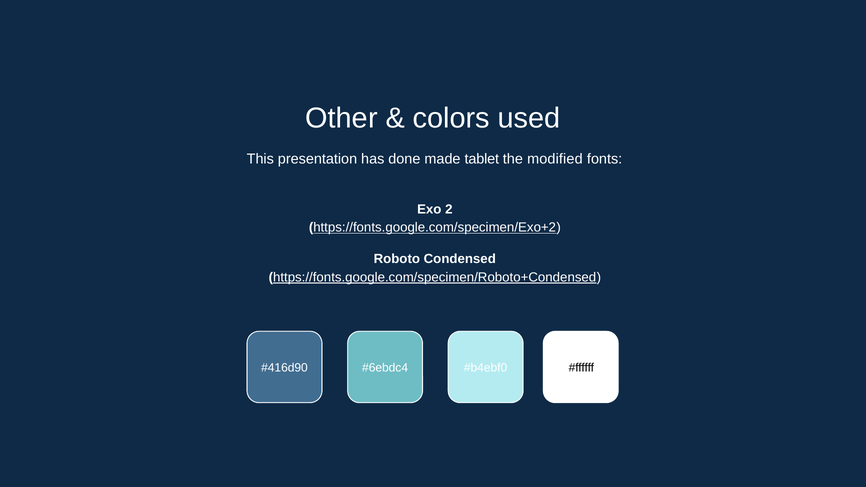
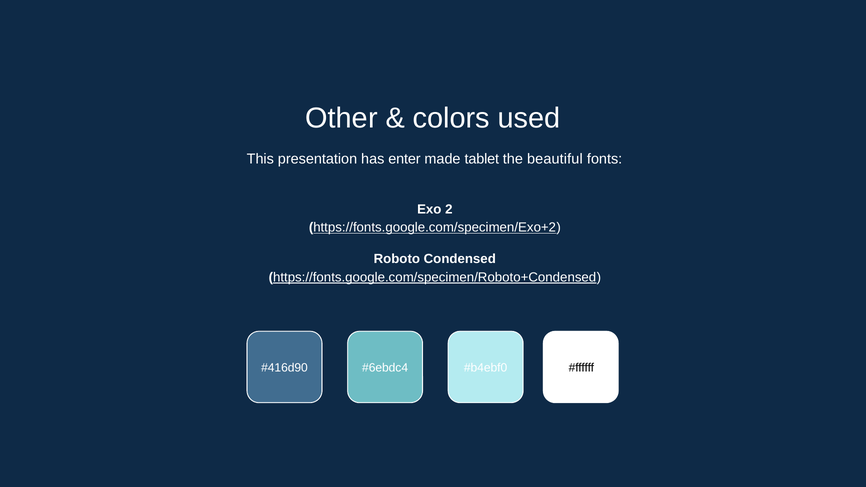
done: done -> enter
modified: modified -> beautiful
